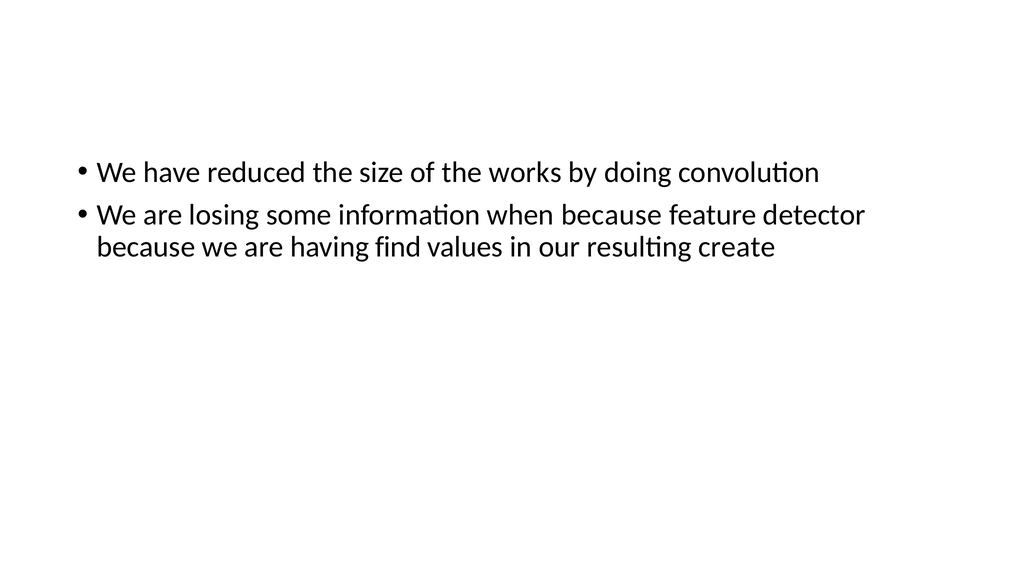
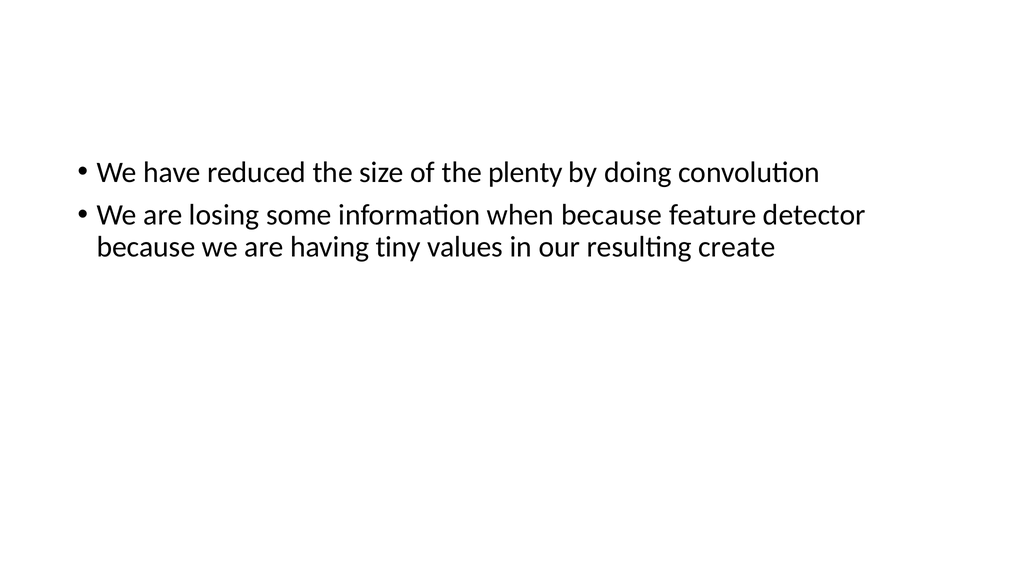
works: works -> plenty
find: find -> tiny
